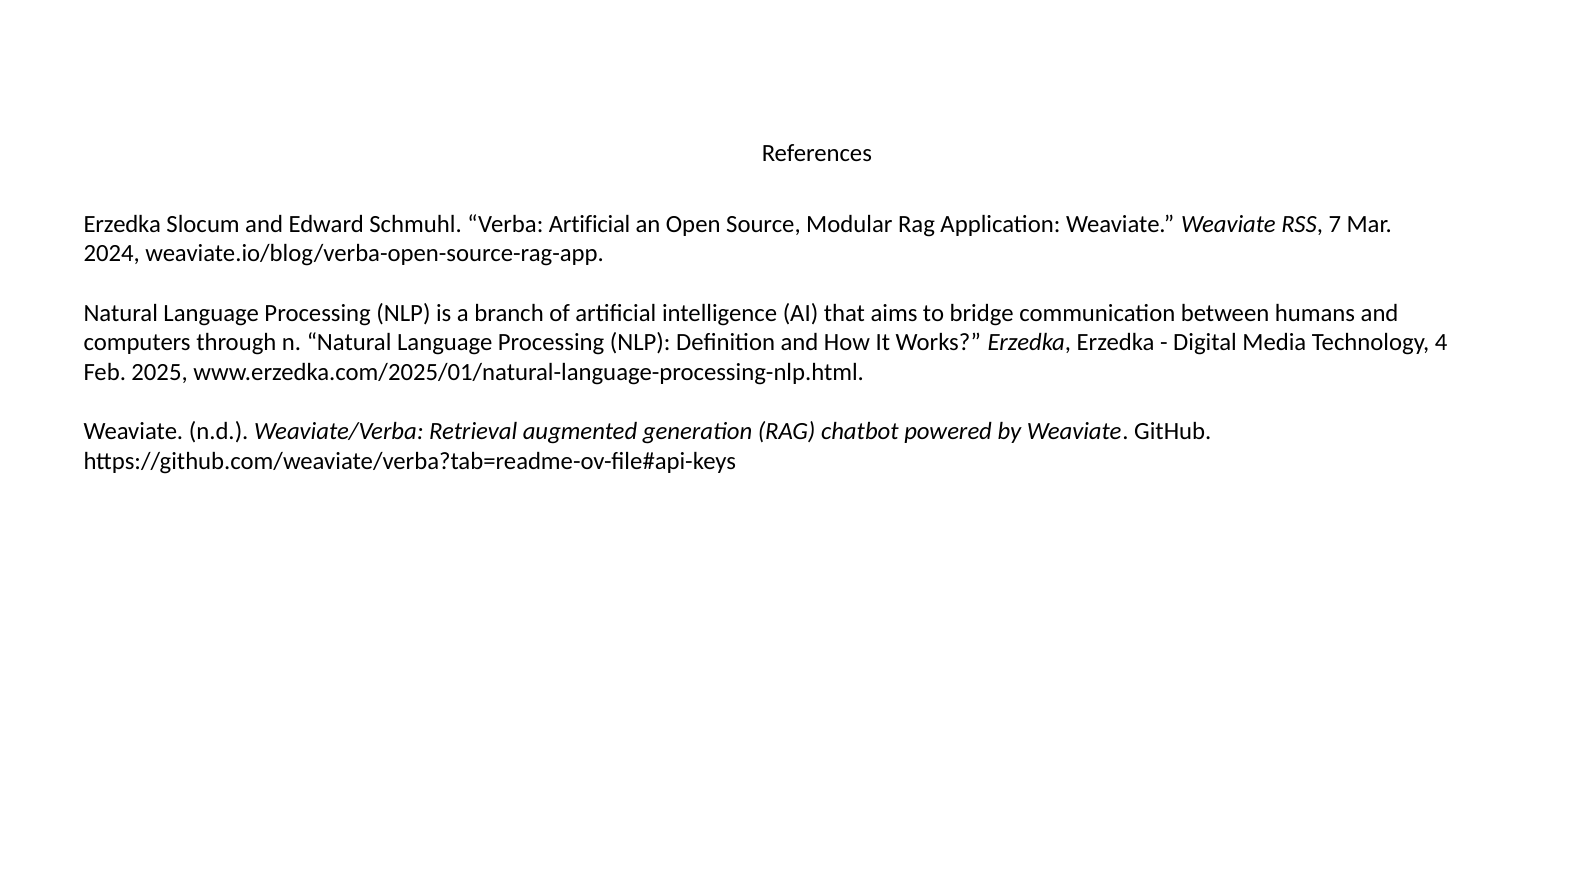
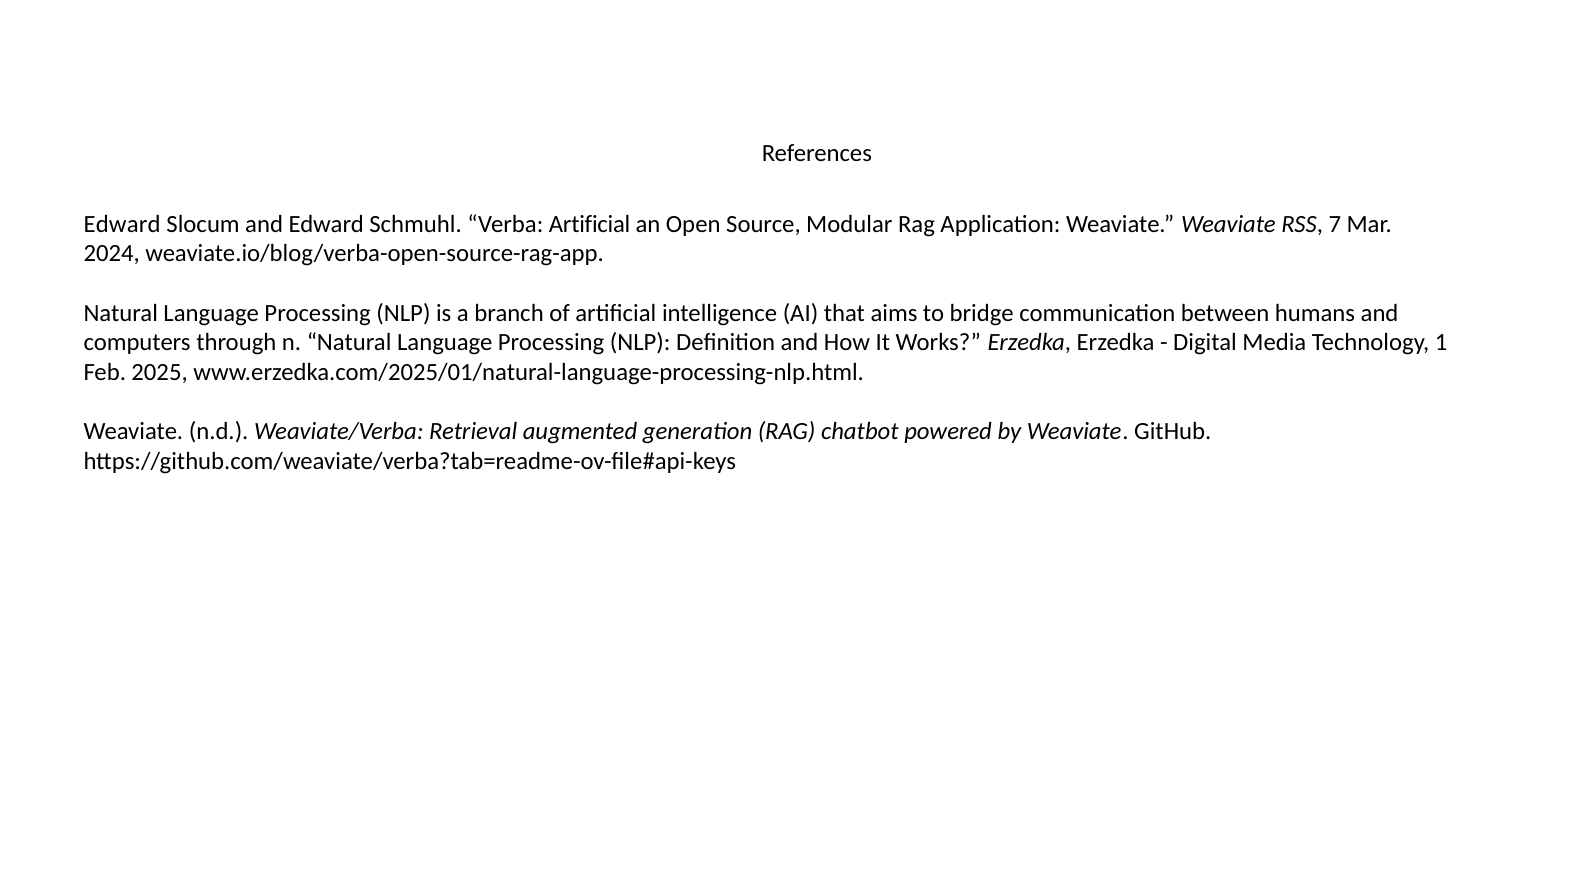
Erzedka at (122, 224): Erzedka -> Edward
4: 4 -> 1
